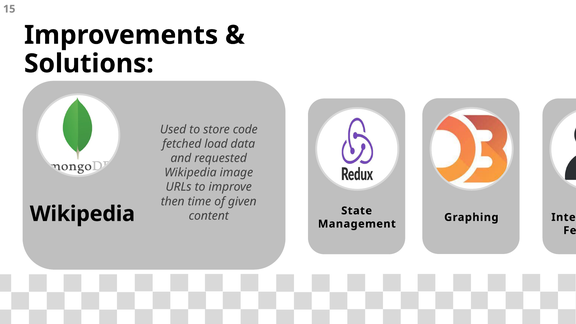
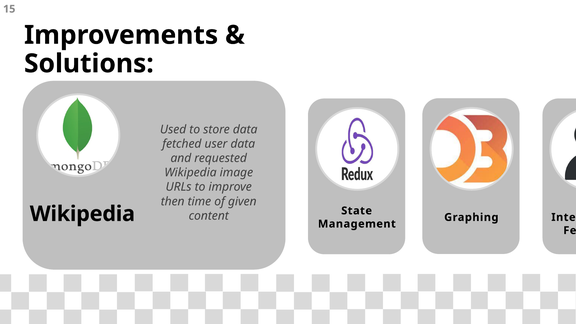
store code: code -> data
fetched load: load -> user
